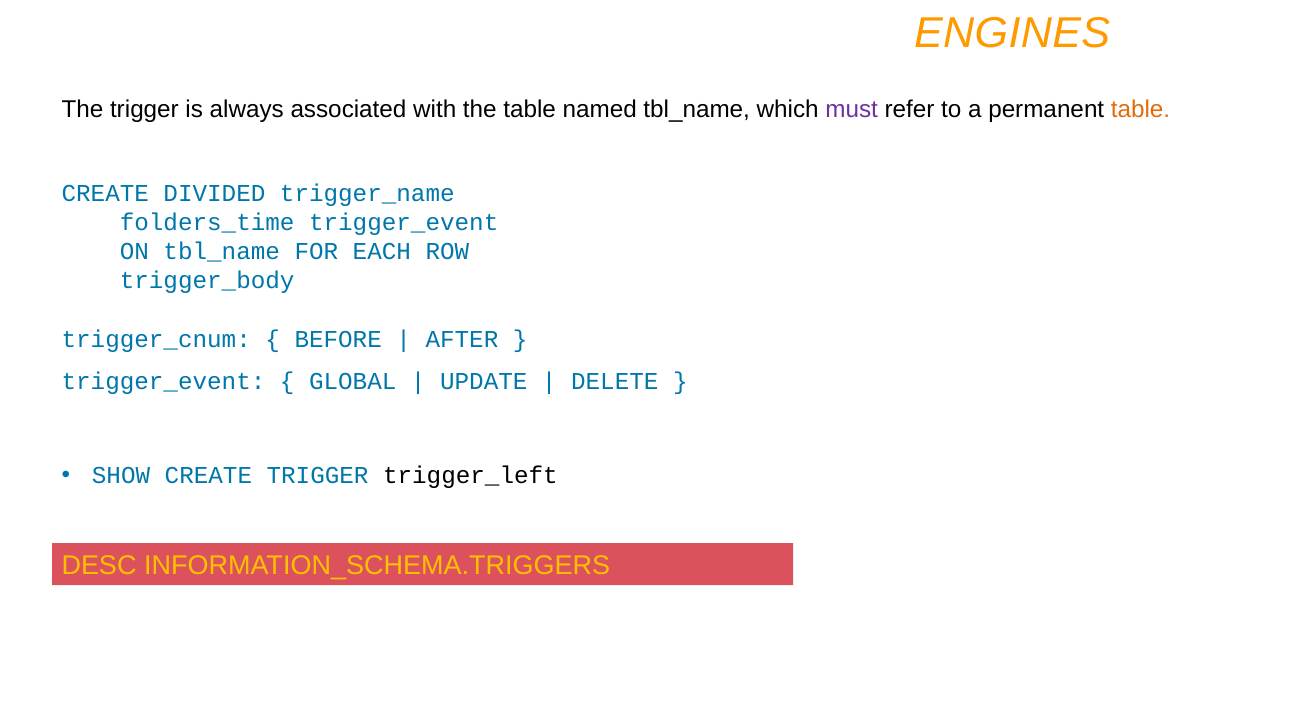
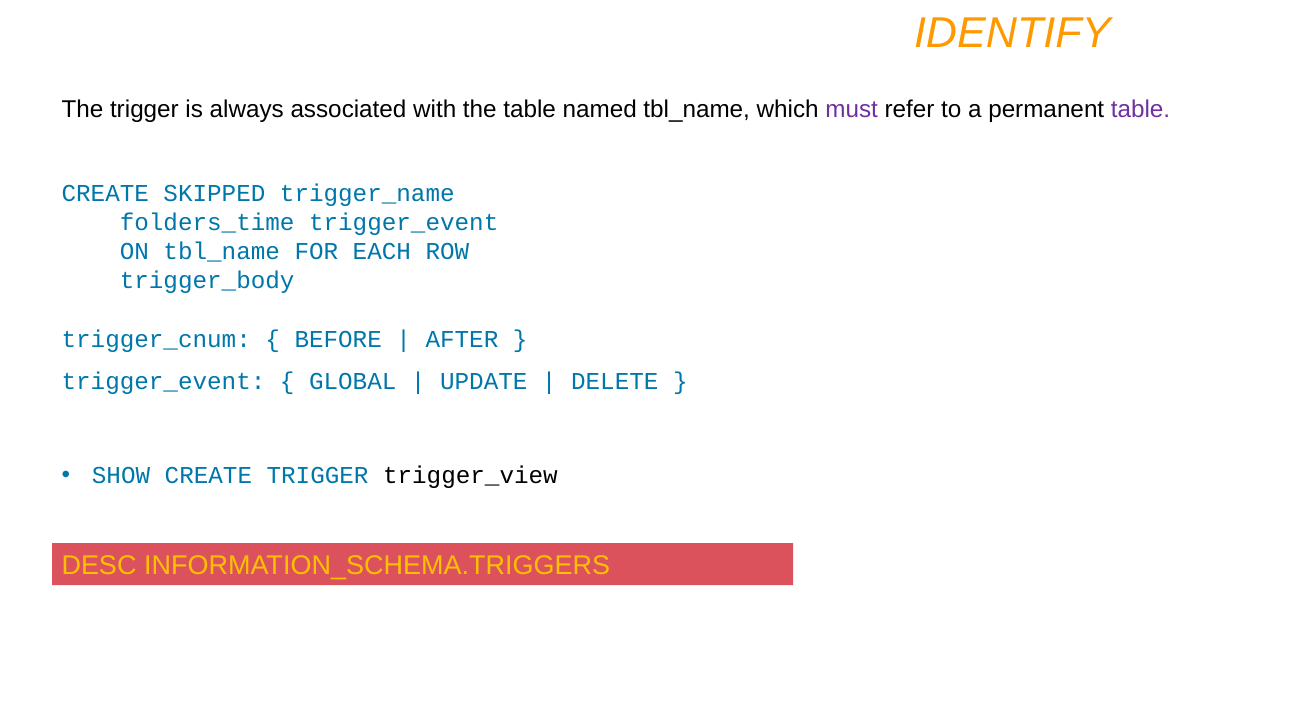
ENGINES: ENGINES -> IDENTIFY
table at (1141, 110) colour: orange -> purple
DIVIDED: DIVIDED -> SKIPPED
trigger_left: trigger_left -> trigger_view
